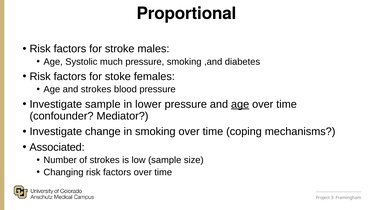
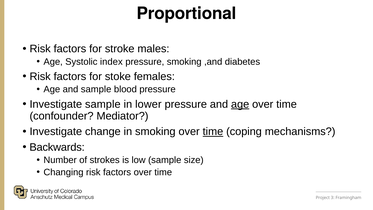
much: much -> index
and strokes: strokes -> sample
time at (213, 132) underline: none -> present
Associated: Associated -> Backwards
